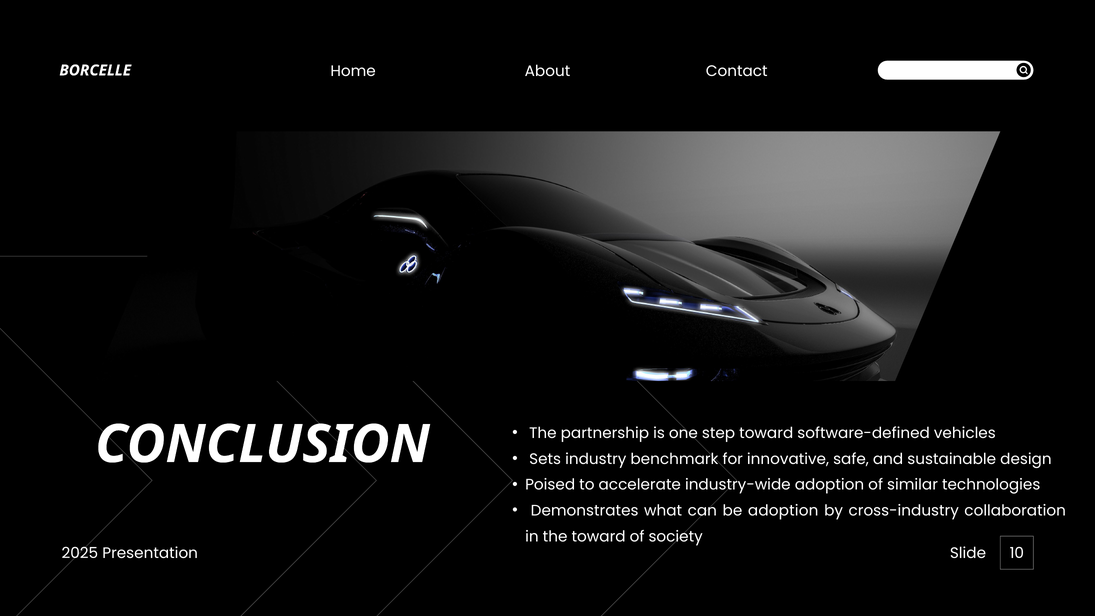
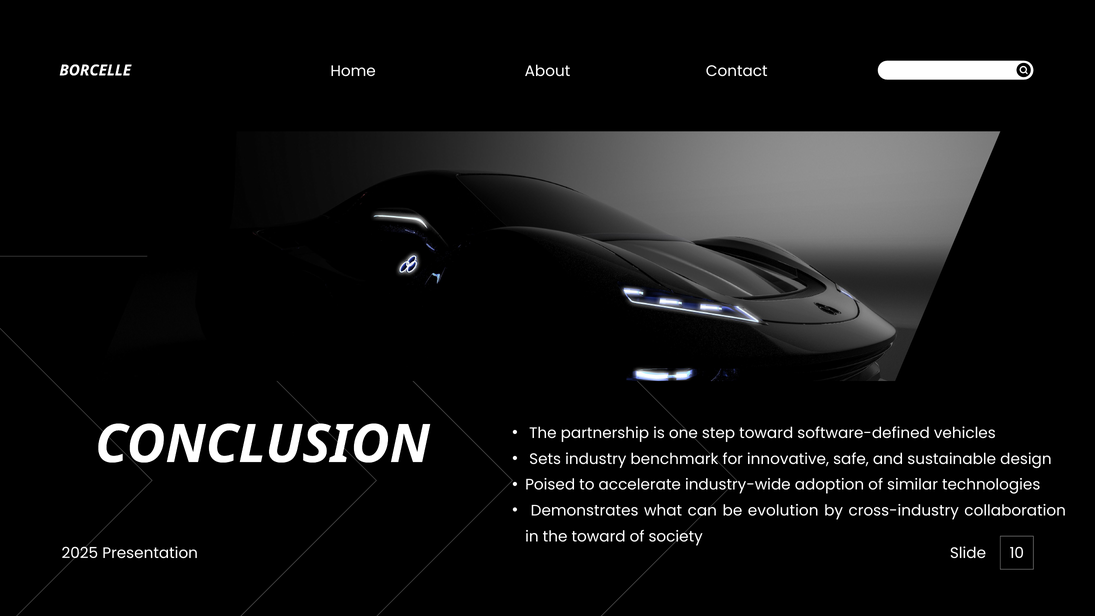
be adoption: adoption -> evolution
